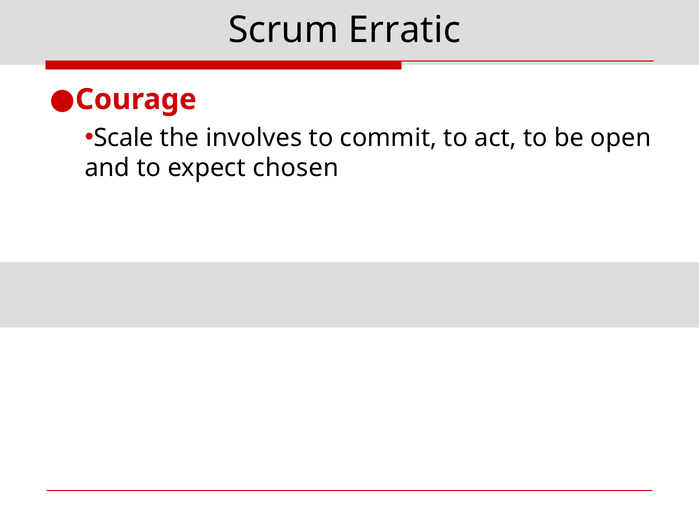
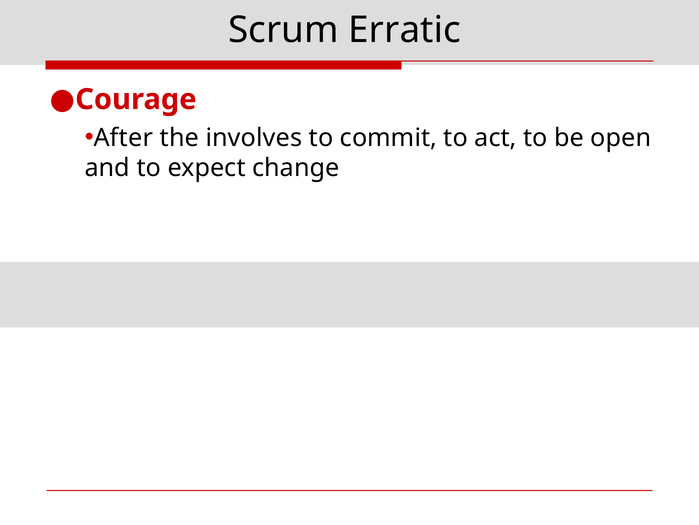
Scale: Scale -> After
chosen: chosen -> change
